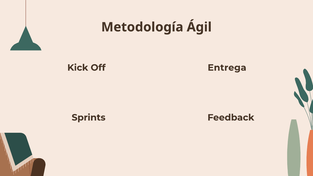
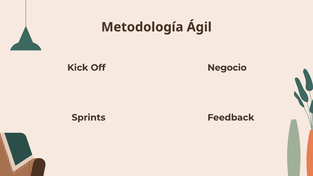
Entrega: Entrega -> Negocio
